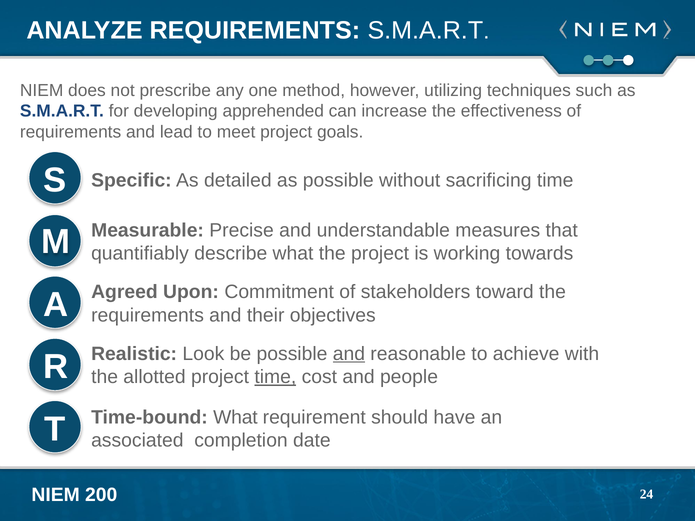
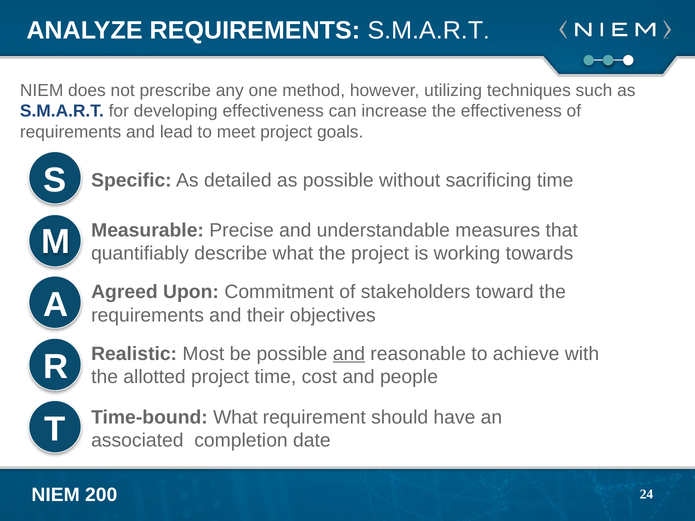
developing apprehended: apprehended -> effectiveness
Look: Look -> Most
time at (275, 377) underline: present -> none
